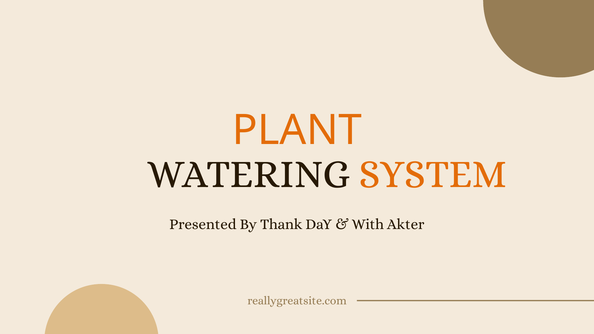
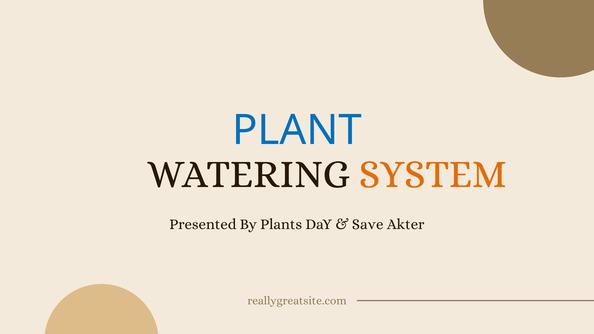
PLANT colour: orange -> blue
Thank: Thank -> Plants
With: With -> Save
